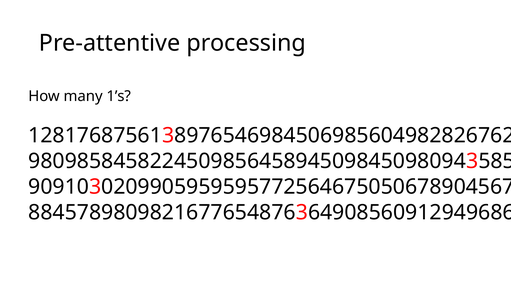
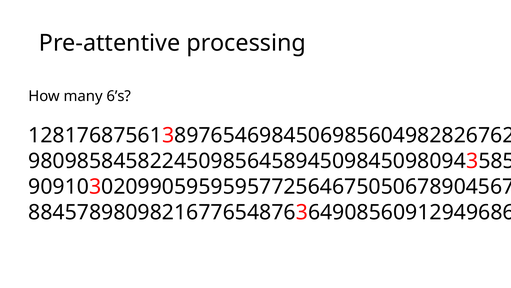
1’s: 1’s -> 6’s
